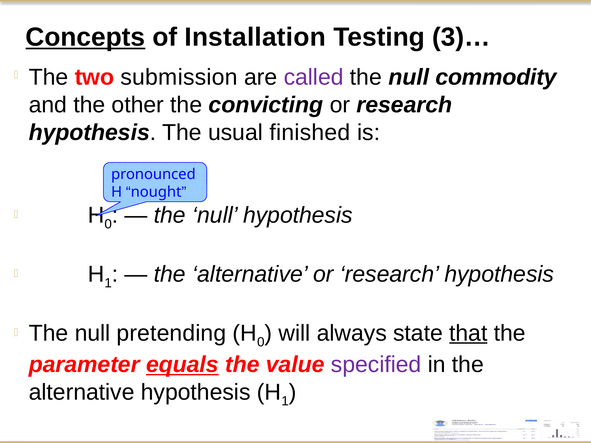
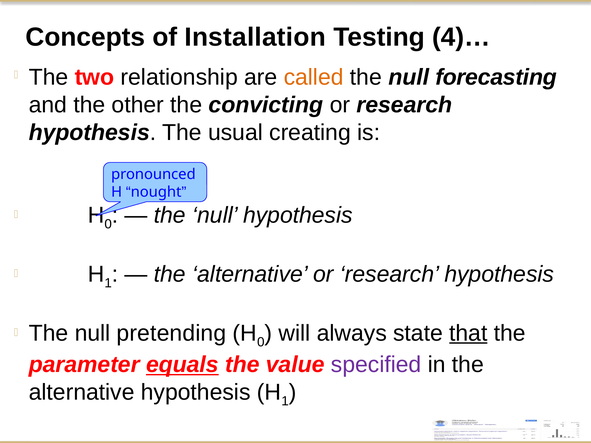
Concepts underline: present -> none
3)…: 3)… -> 4)…
submission: submission -> relationship
called colour: purple -> orange
commodity: commodity -> forecasting
finished: finished -> creating
